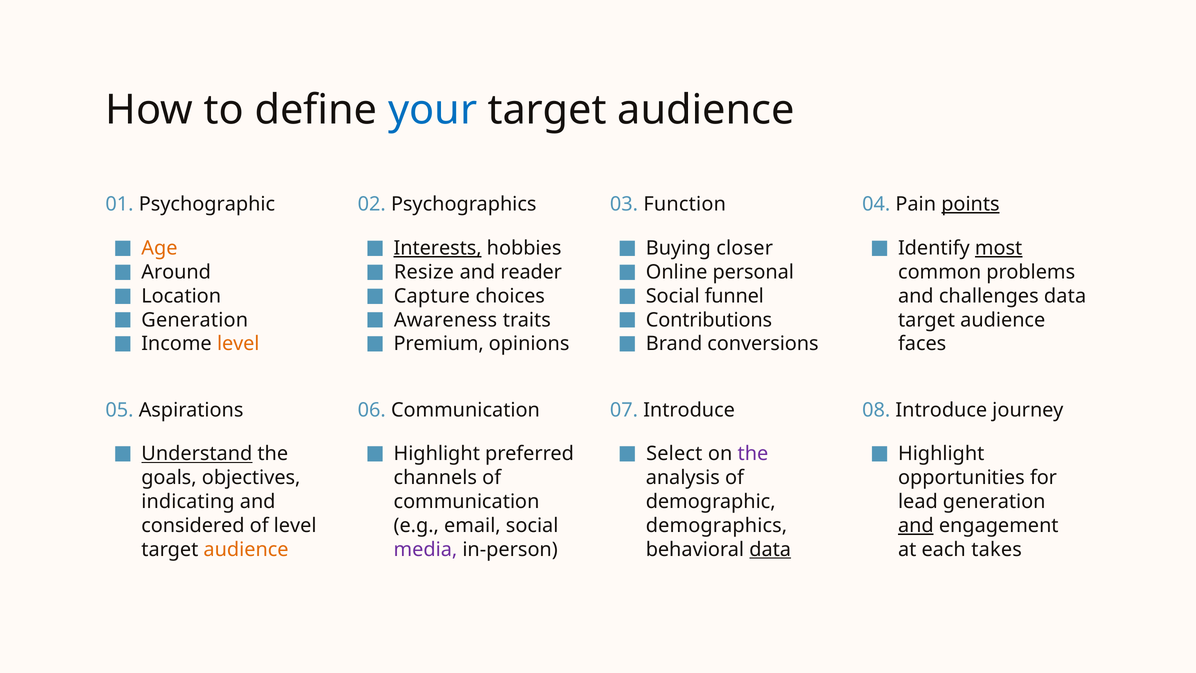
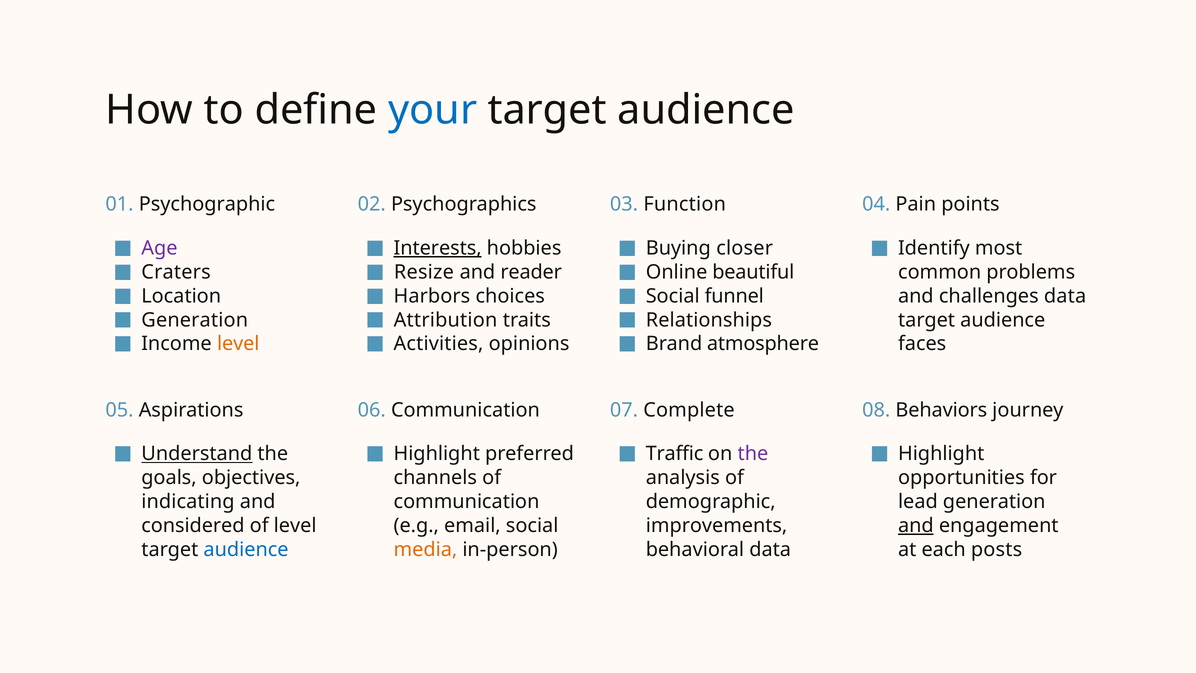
points underline: present -> none
Age colour: orange -> purple
most underline: present -> none
Around: Around -> Craters
personal: personal -> beautiful
Capture: Capture -> Harbors
Awareness: Awareness -> Attribution
Contributions: Contributions -> Relationships
Premium: Premium -> Activities
conversions: conversions -> atmosphere
07 Introduce: Introduce -> Complete
08 Introduce: Introduce -> Behaviors
Select: Select -> Traffic
demographics: demographics -> improvements
audience at (246, 549) colour: orange -> blue
media colour: purple -> orange
data at (770, 549) underline: present -> none
takes: takes -> posts
